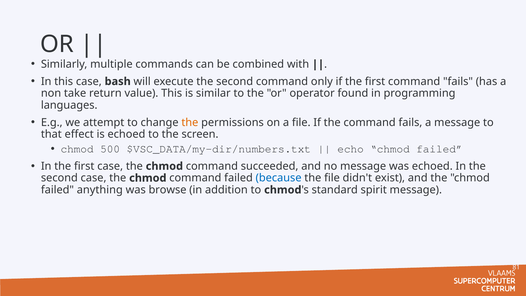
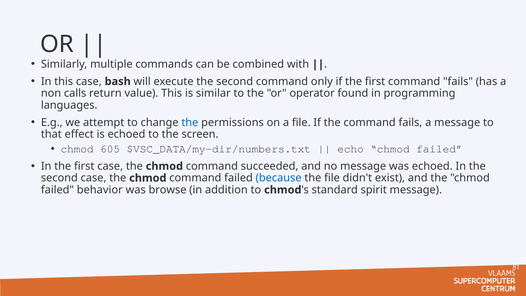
take: take -> calls
the at (190, 122) colour: orange -> blue
500: 500 -> 605
anything: anything -> behavior
